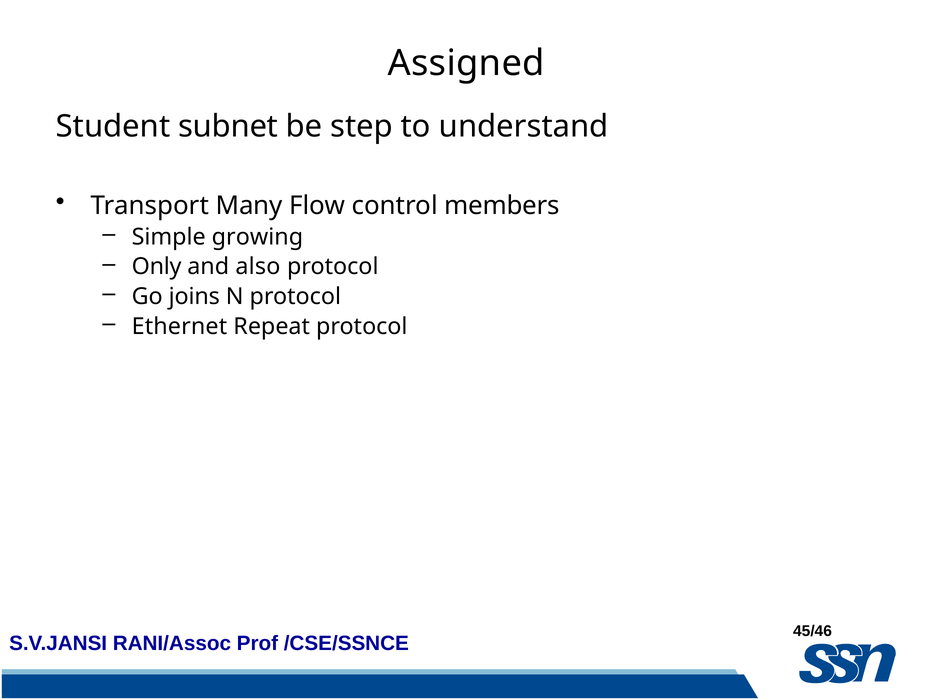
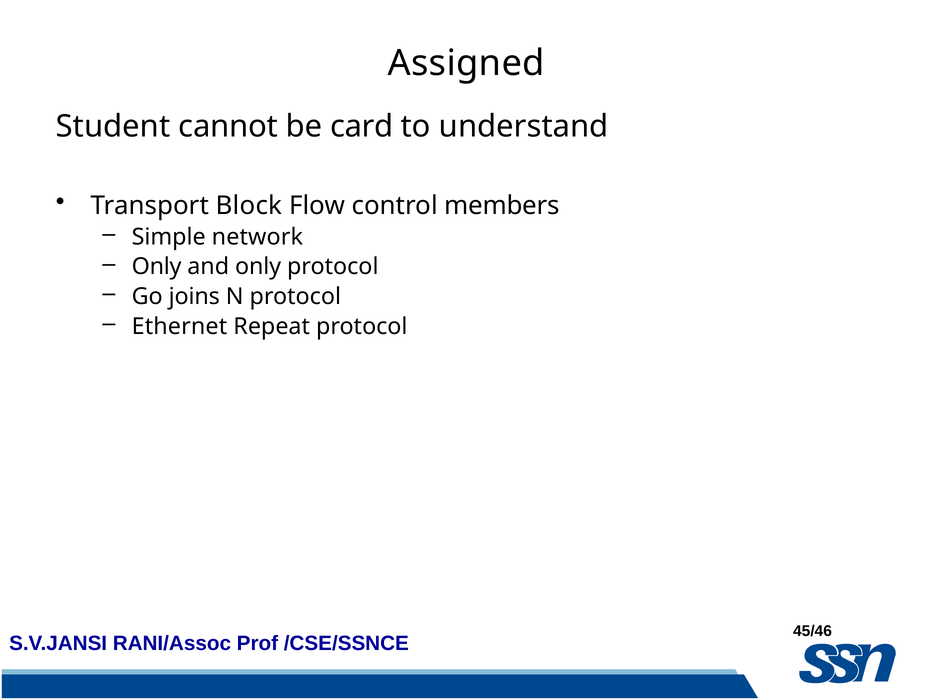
subnet: subnet -> cannot
step: step -> card
Many: Many -> Block
growing: growing -> network
and also: also -> only
